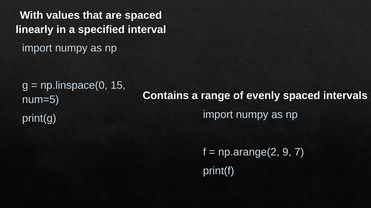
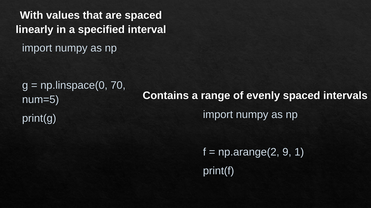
15: 15 -> 70
7: 7 -> 1
